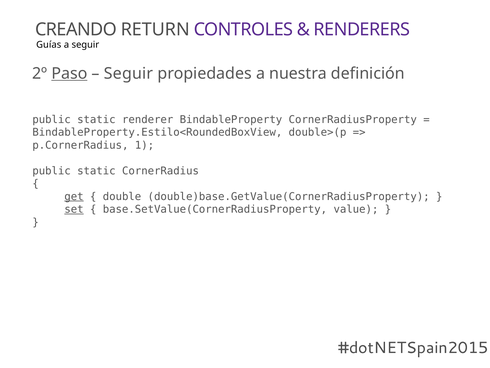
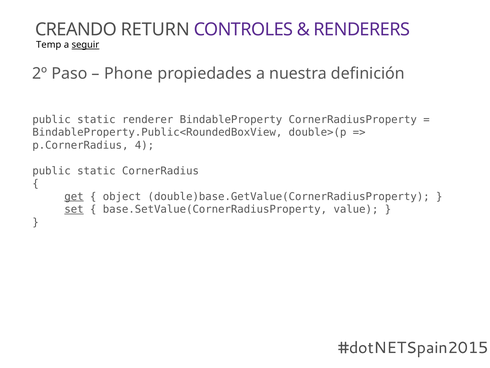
Guías: Guías -> Temp
seguir at (85, 45) underline: none -> present
Paso underline: present -> none
Seguir at (129, 73): Seguir -> Phone
BindableProperty.Estilo<RoundedBoxView: BindableProperty.Estilo<RoundedBoxView -> BindableProperty.Public<RoundedBoxView
1: 1 -> 4
double: double -> object
